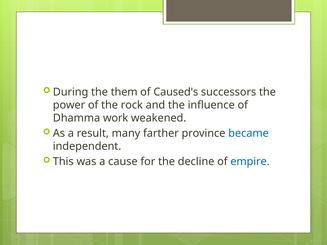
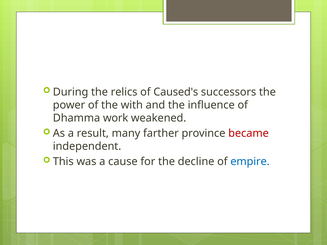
them: them -> relics
rock: rock -> with
became colour: blue -> red
